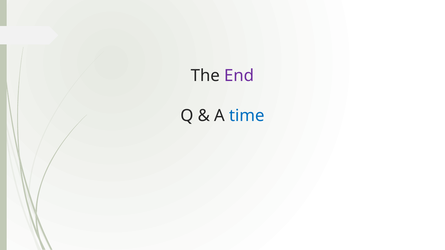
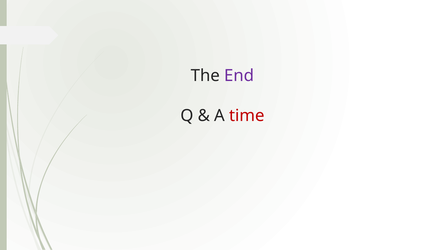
time colour: blue -> red
